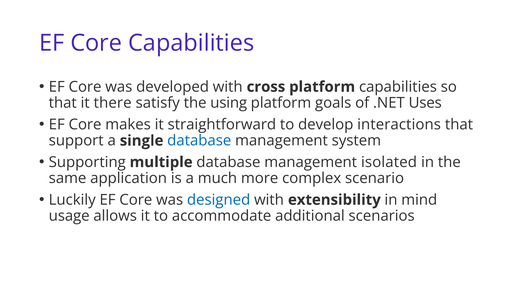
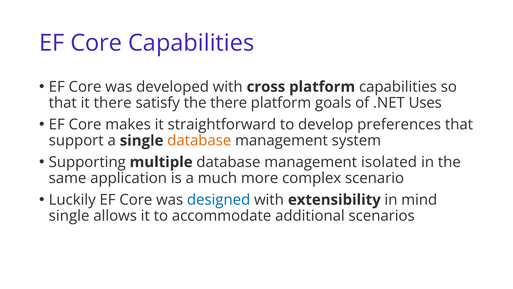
the using: using -> there
interactions: interactions -> preferences
database at (199, 140) colour: blue -> orange
usage at (69, 216): usage -> single
